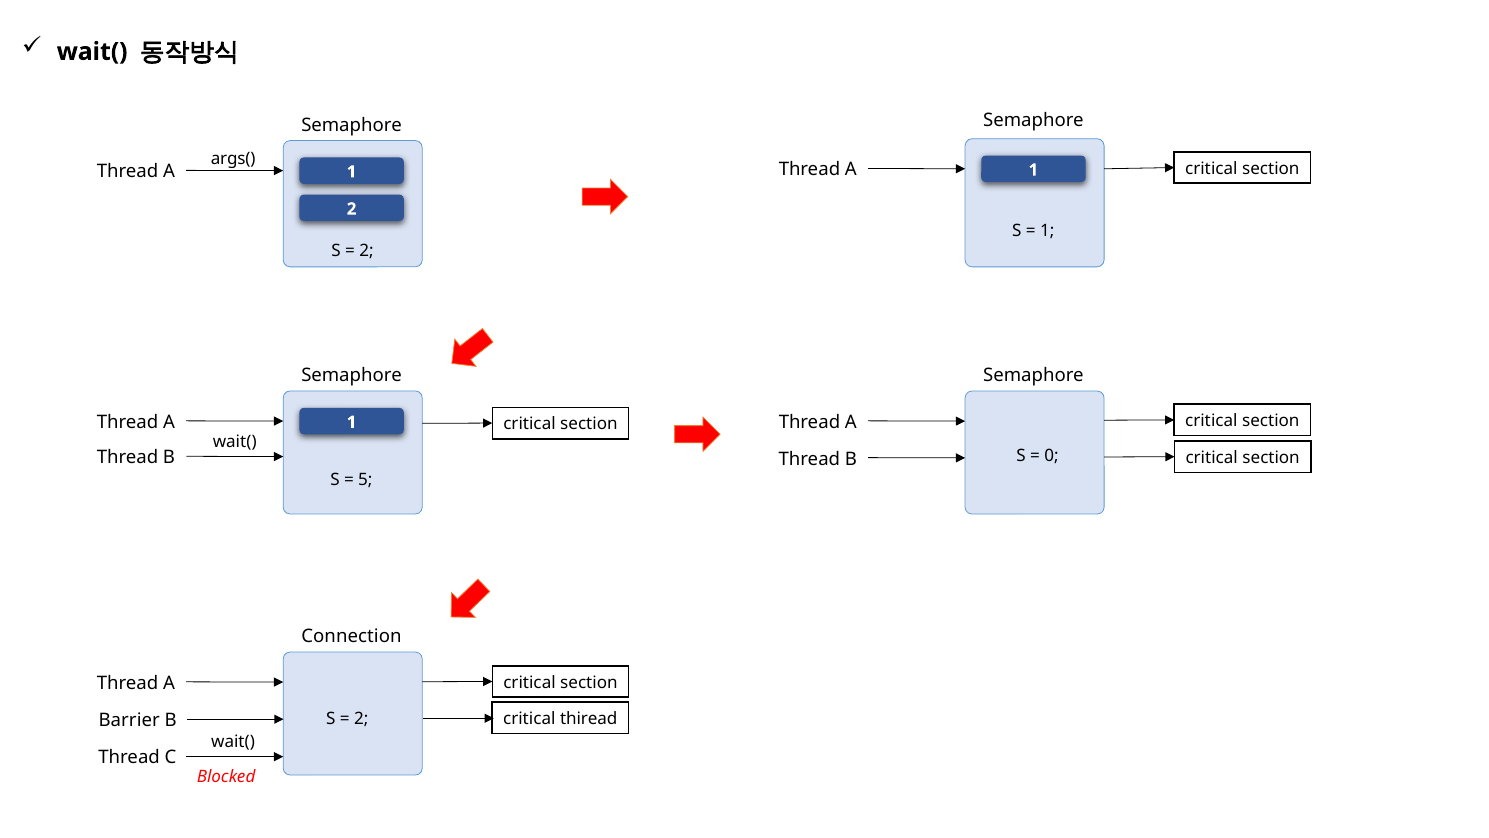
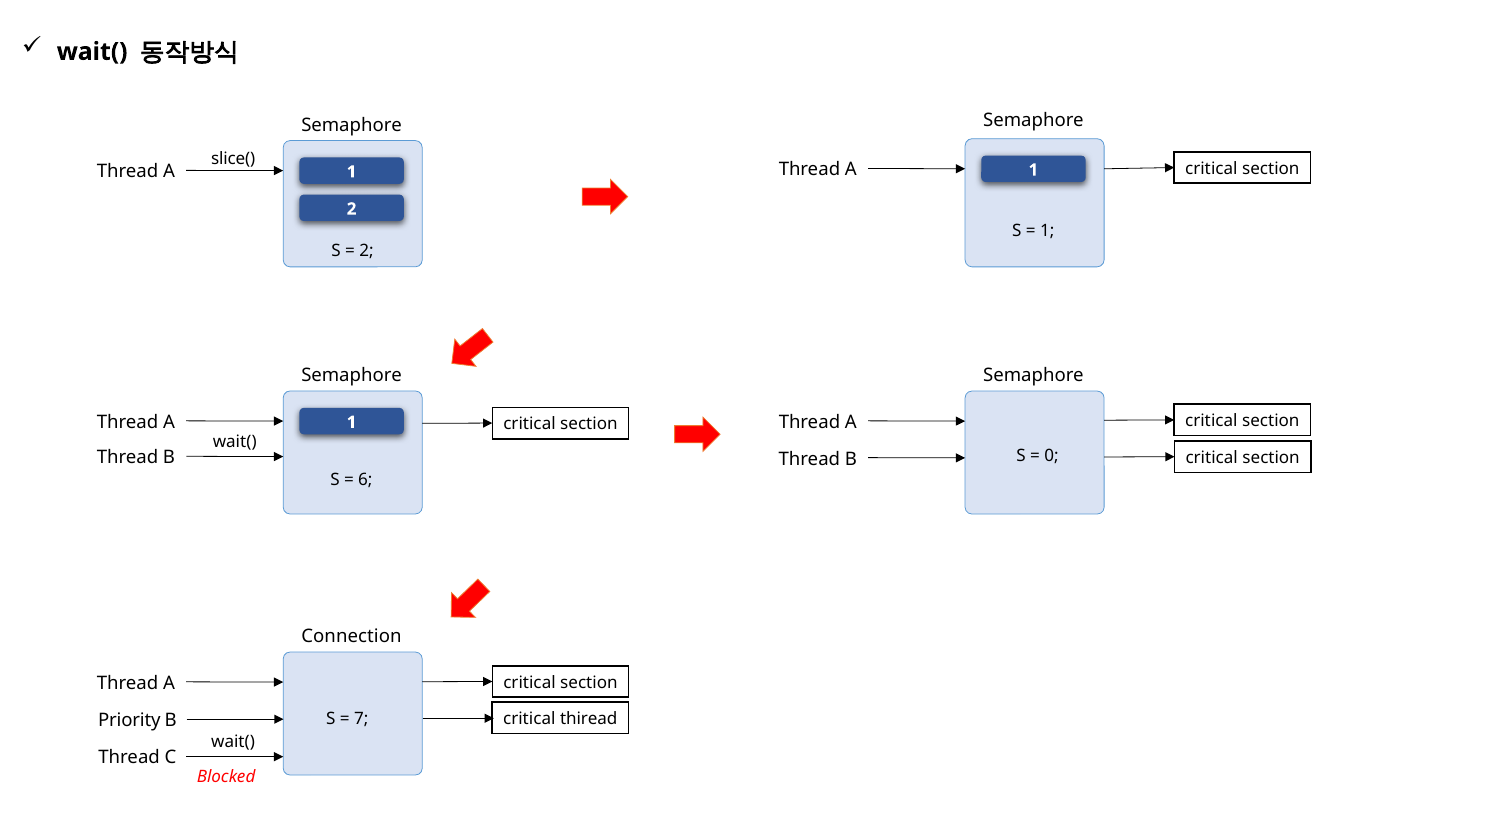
args(: args( -> slice(
5: 5 -> 6
2 at (361, 719): 2 -> 7
Barrier: Barrier -> Priority
